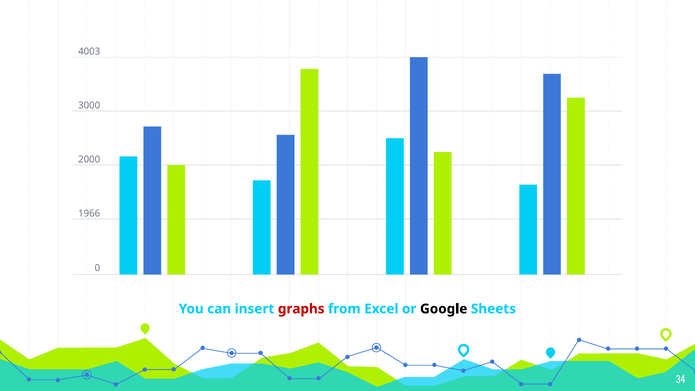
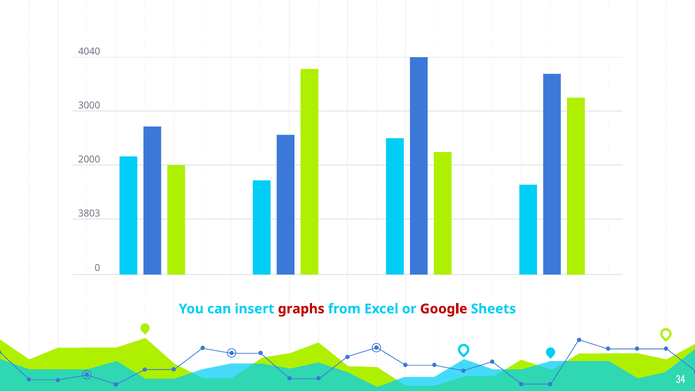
4003: 4003 -> 4040
1966: 1966 -> 3803
Google colour: black -> red
